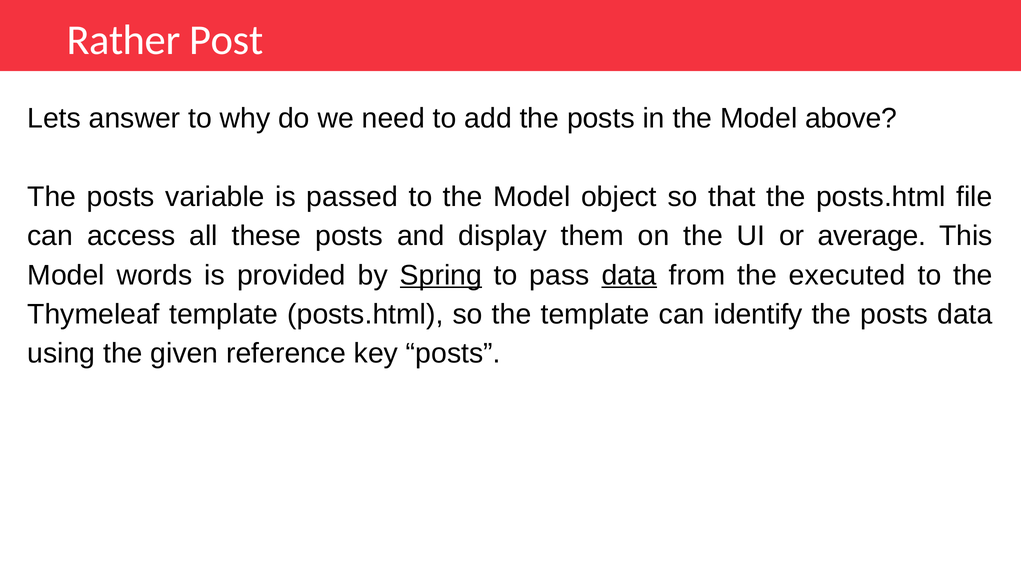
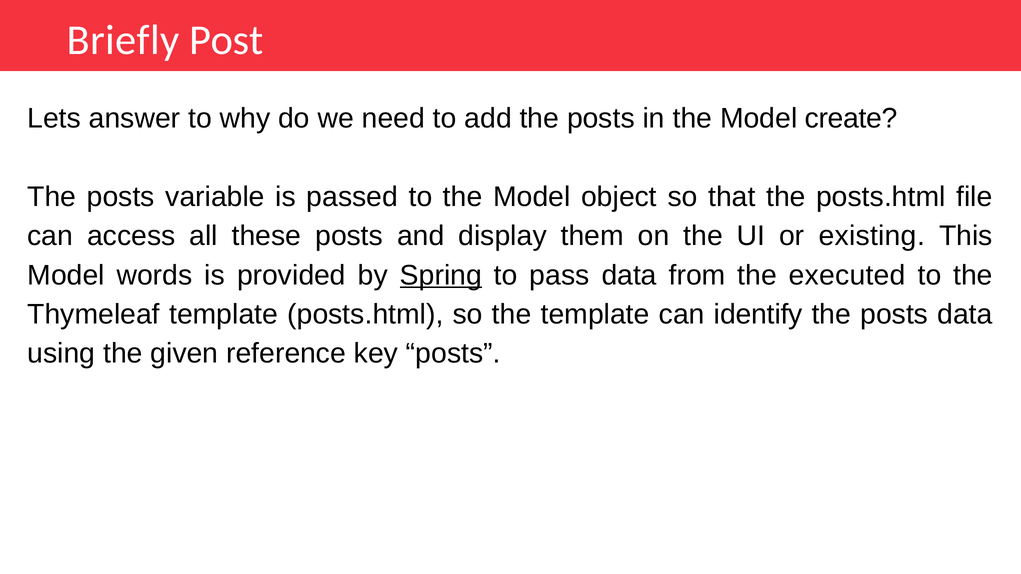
Rather: Rather -> Briefly
above: above -> create
average: average -> existing
data at (629, 275) underline: present -> none
